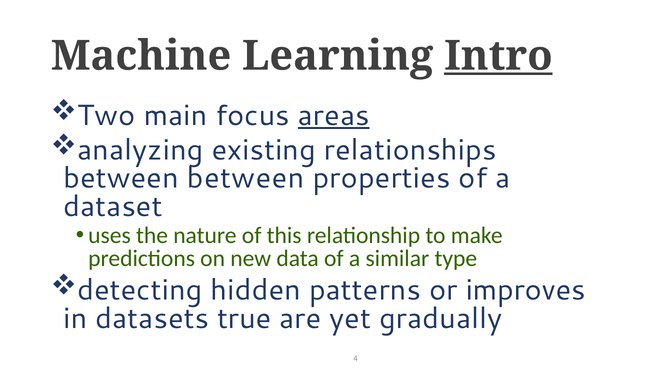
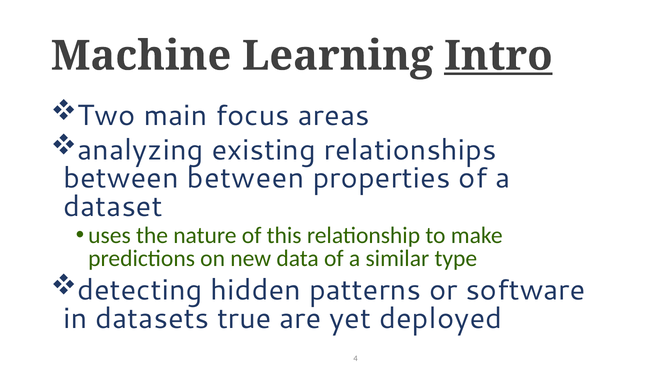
areas underline: present -> none
improves: improves -> software
gradually: gradually -> deployed
